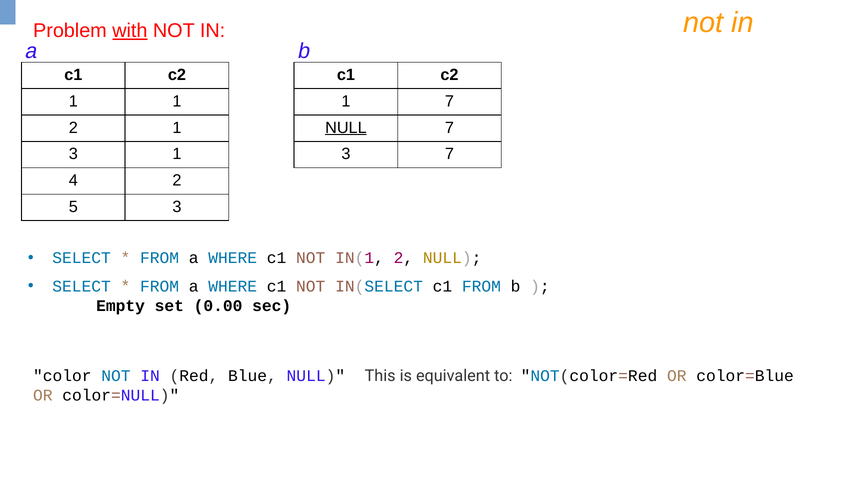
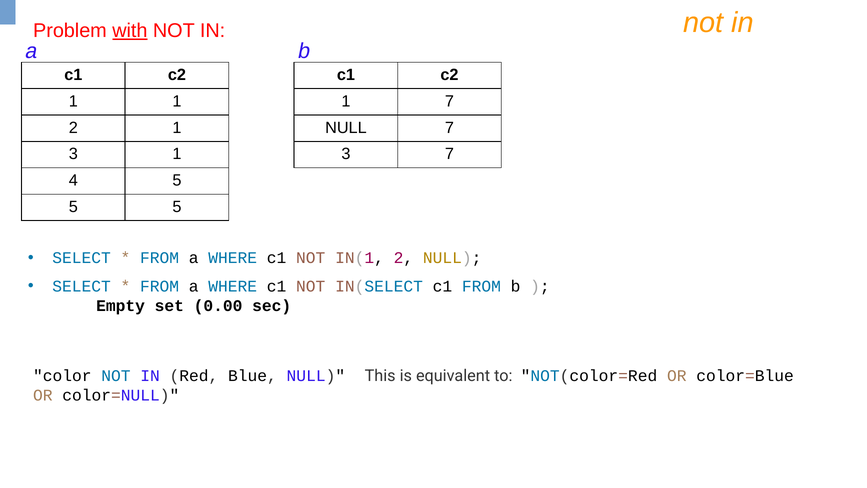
NULL at (346, 128) underline: present -> none
4 2: 2 -> 5
3 at (177, 207): 3 -> 5
